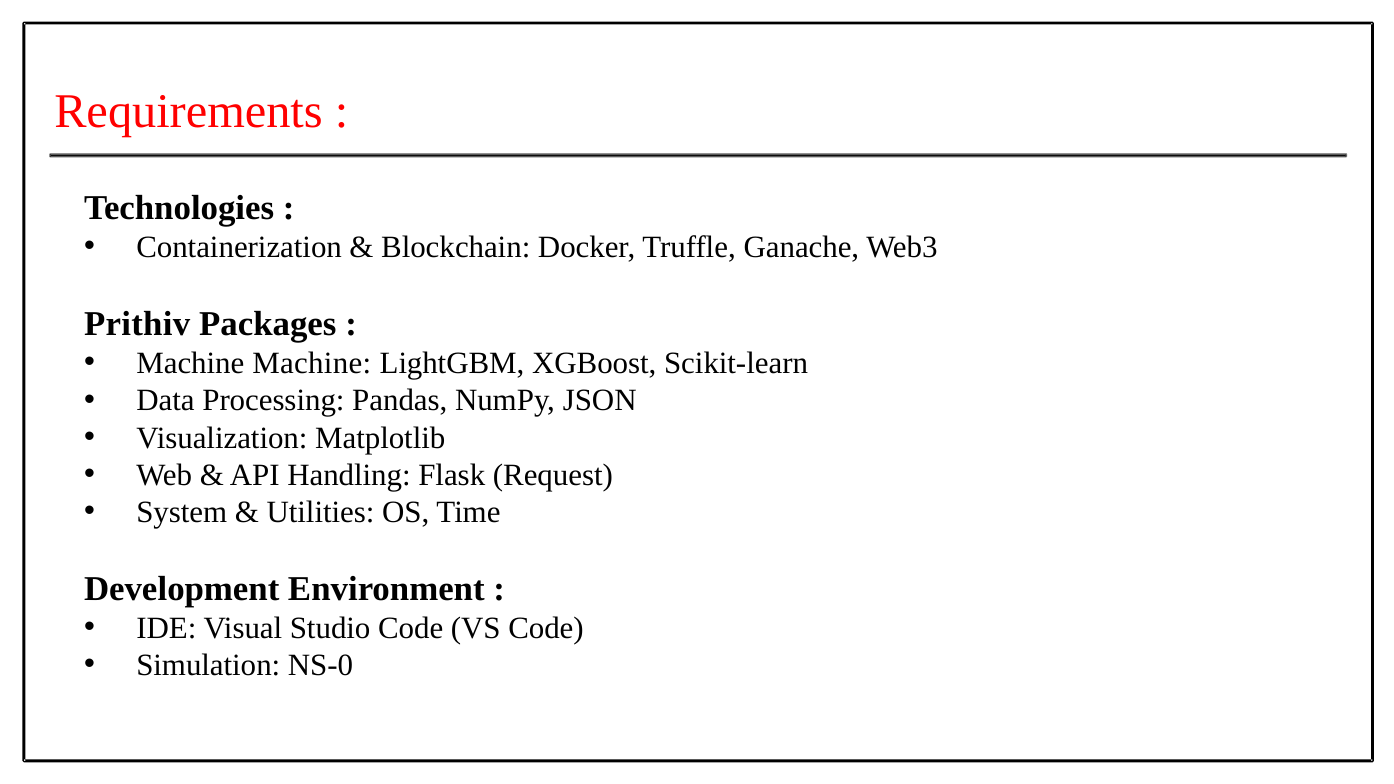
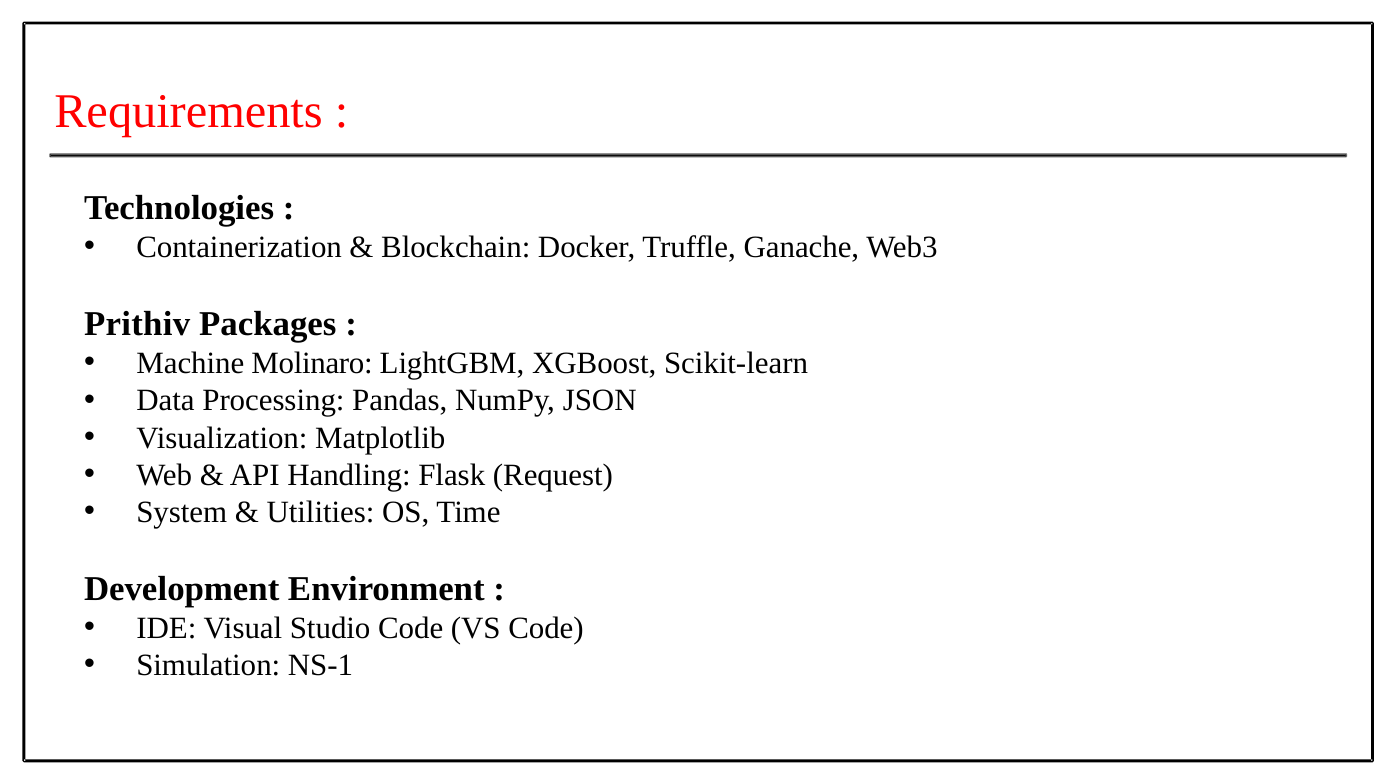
Machine Machine: Machine -> Molinaro
NS-0: NS-0 -> NS-1
